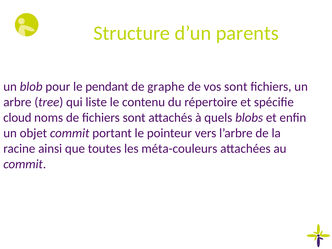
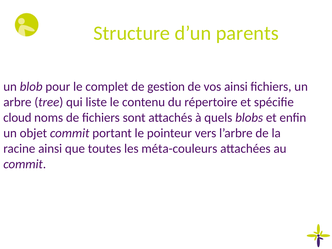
pendant: pendant -> complet
graphe: graphe -> gestion
vos sont: sont -> ainsi
